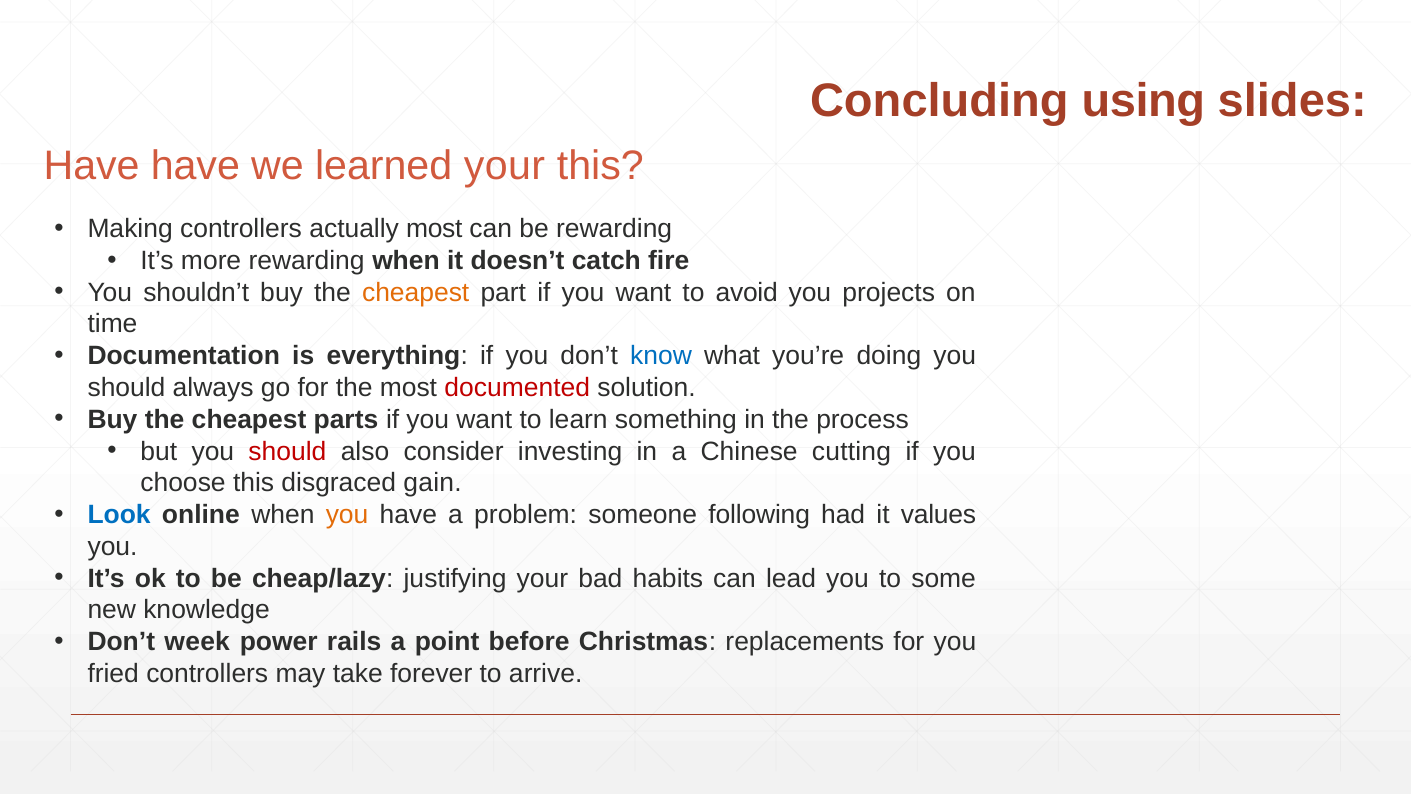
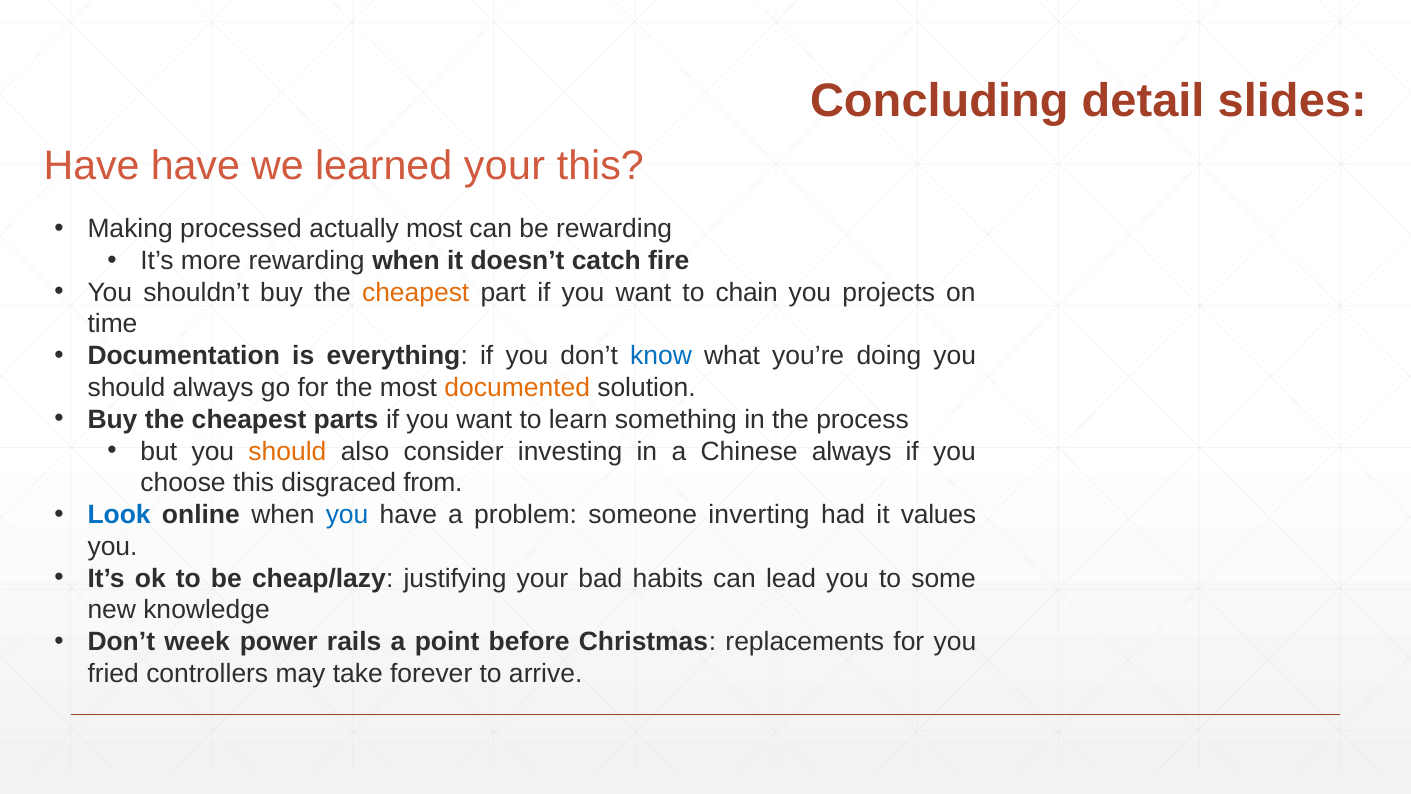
using: using -> detail
Making controllers: controllers -> processed
avoid: avoid -> chain
documented colour: red -> orange
should at (287, 451) colour: red -> orange
Chinese cutting: cutting -> always
gain: gain -> from
you at (347, 515) colour: orange -> blue
following: following -> inverting
